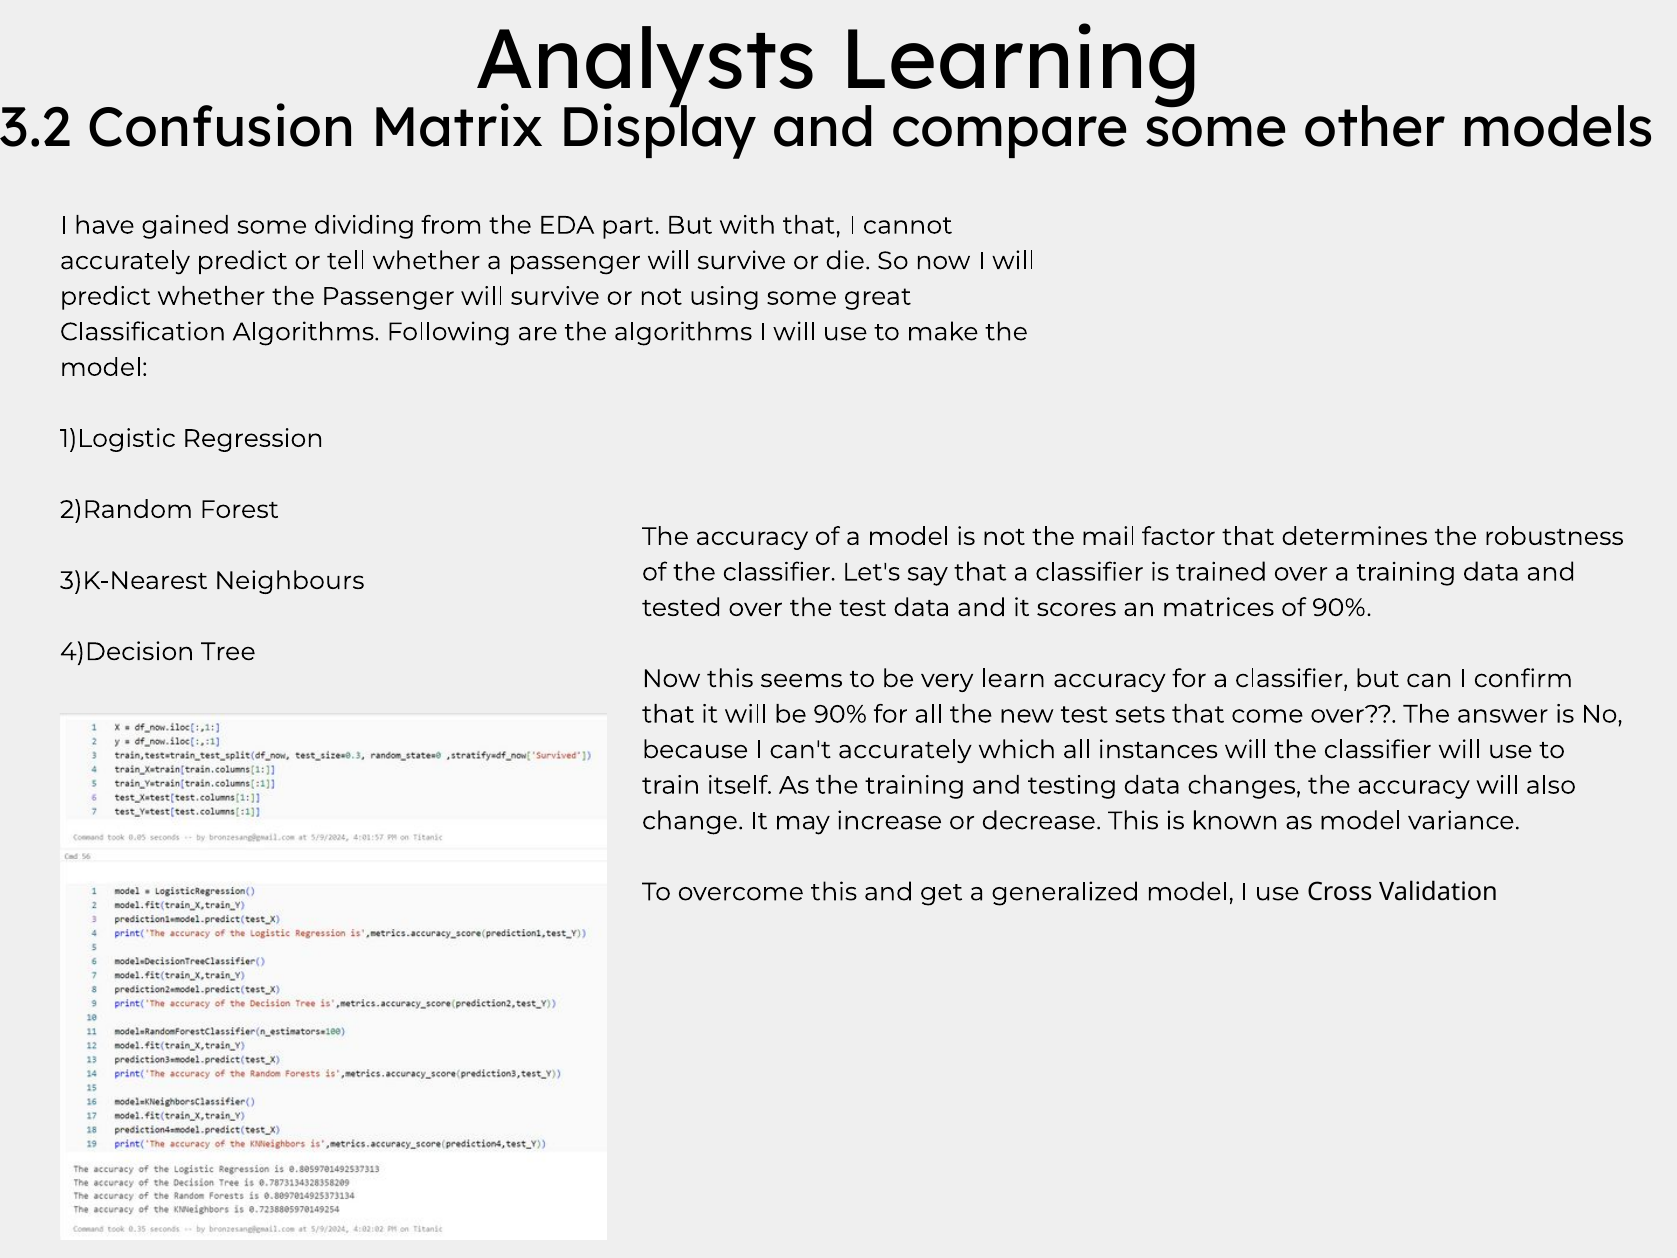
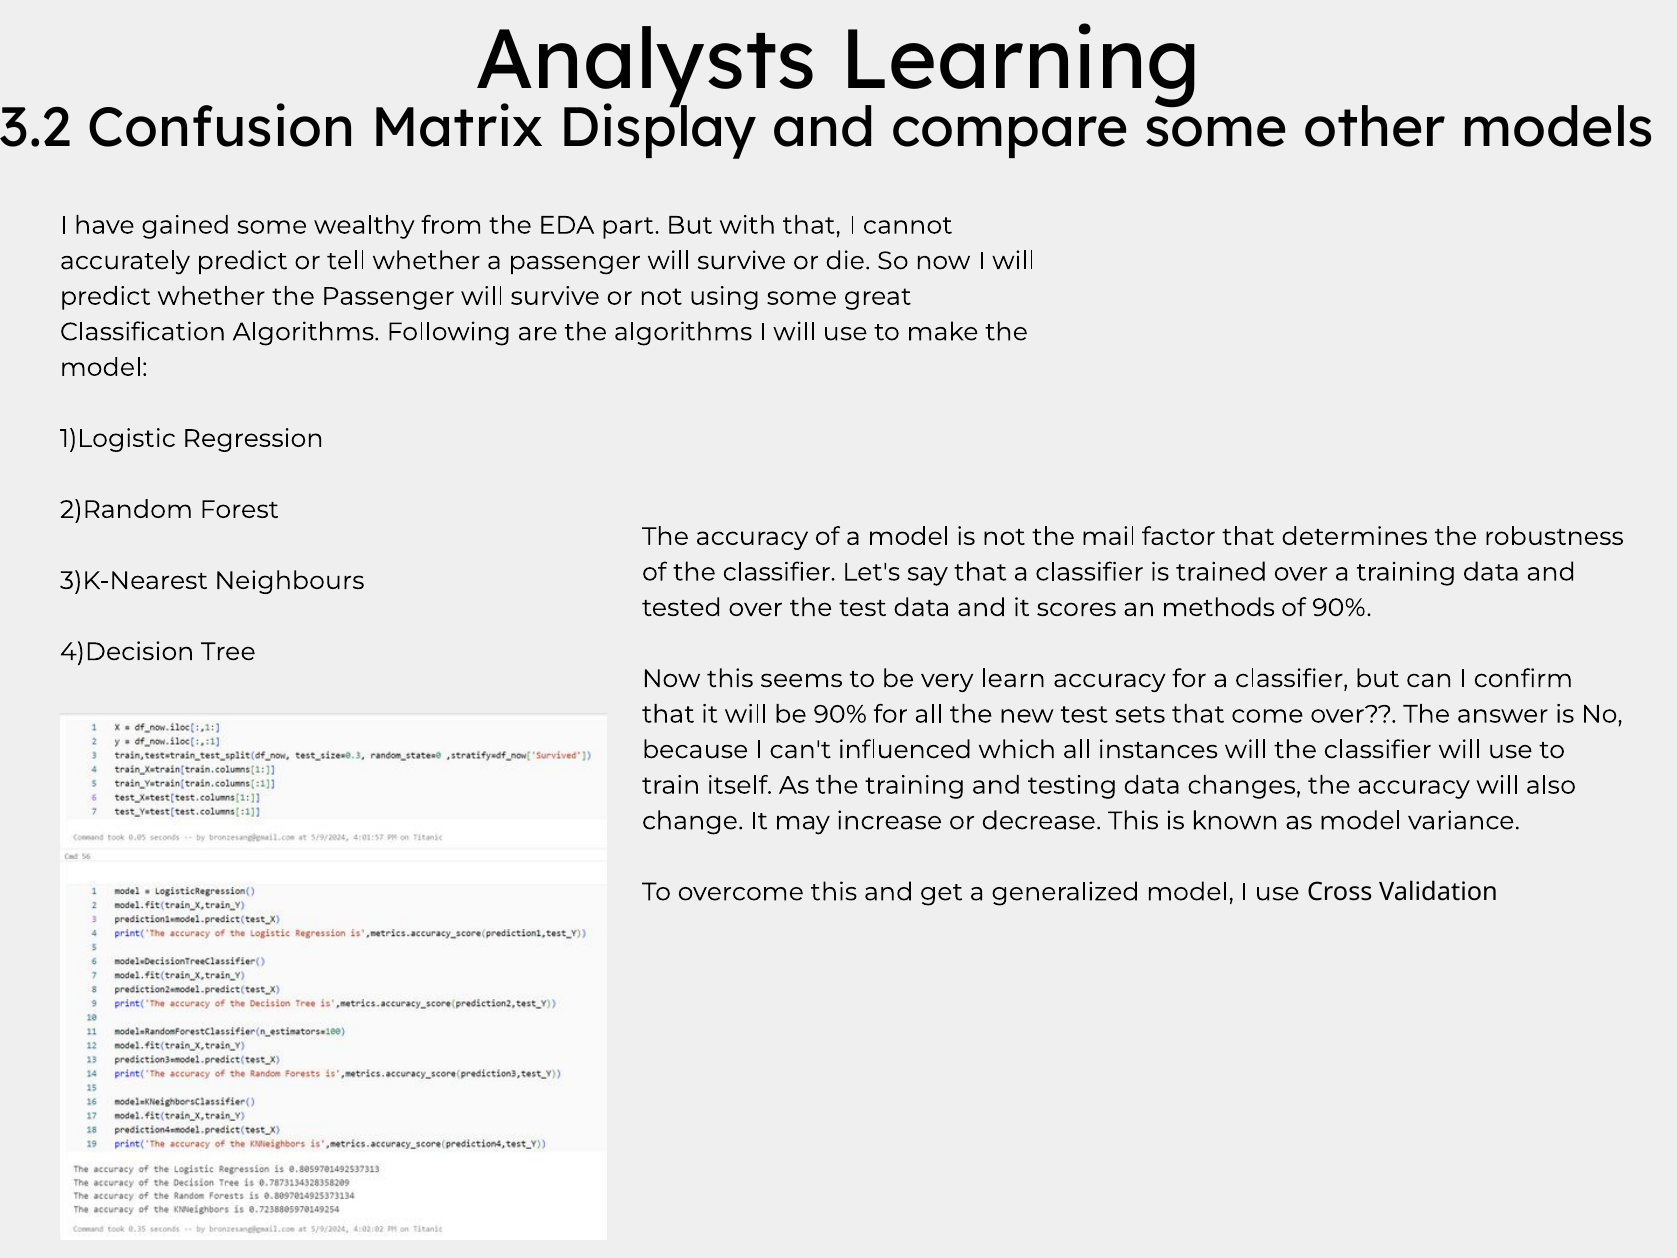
dividing: dividing -> wealthy
matrices: matrices -> methods
can't accurately: accurately -> influenced
